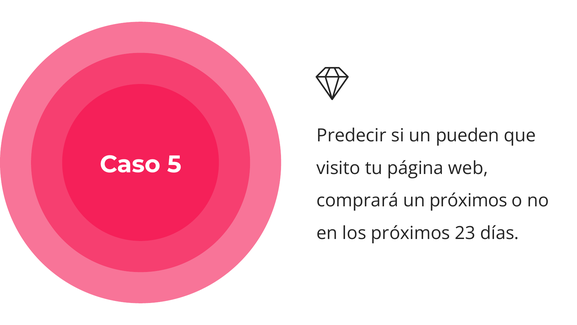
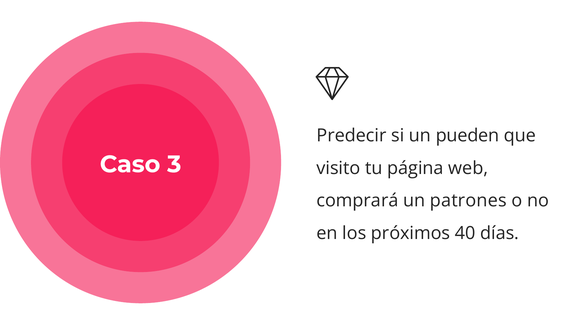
5: 5 -> 3
un próximos: próximos -> patrones
23: 23 -> 40
